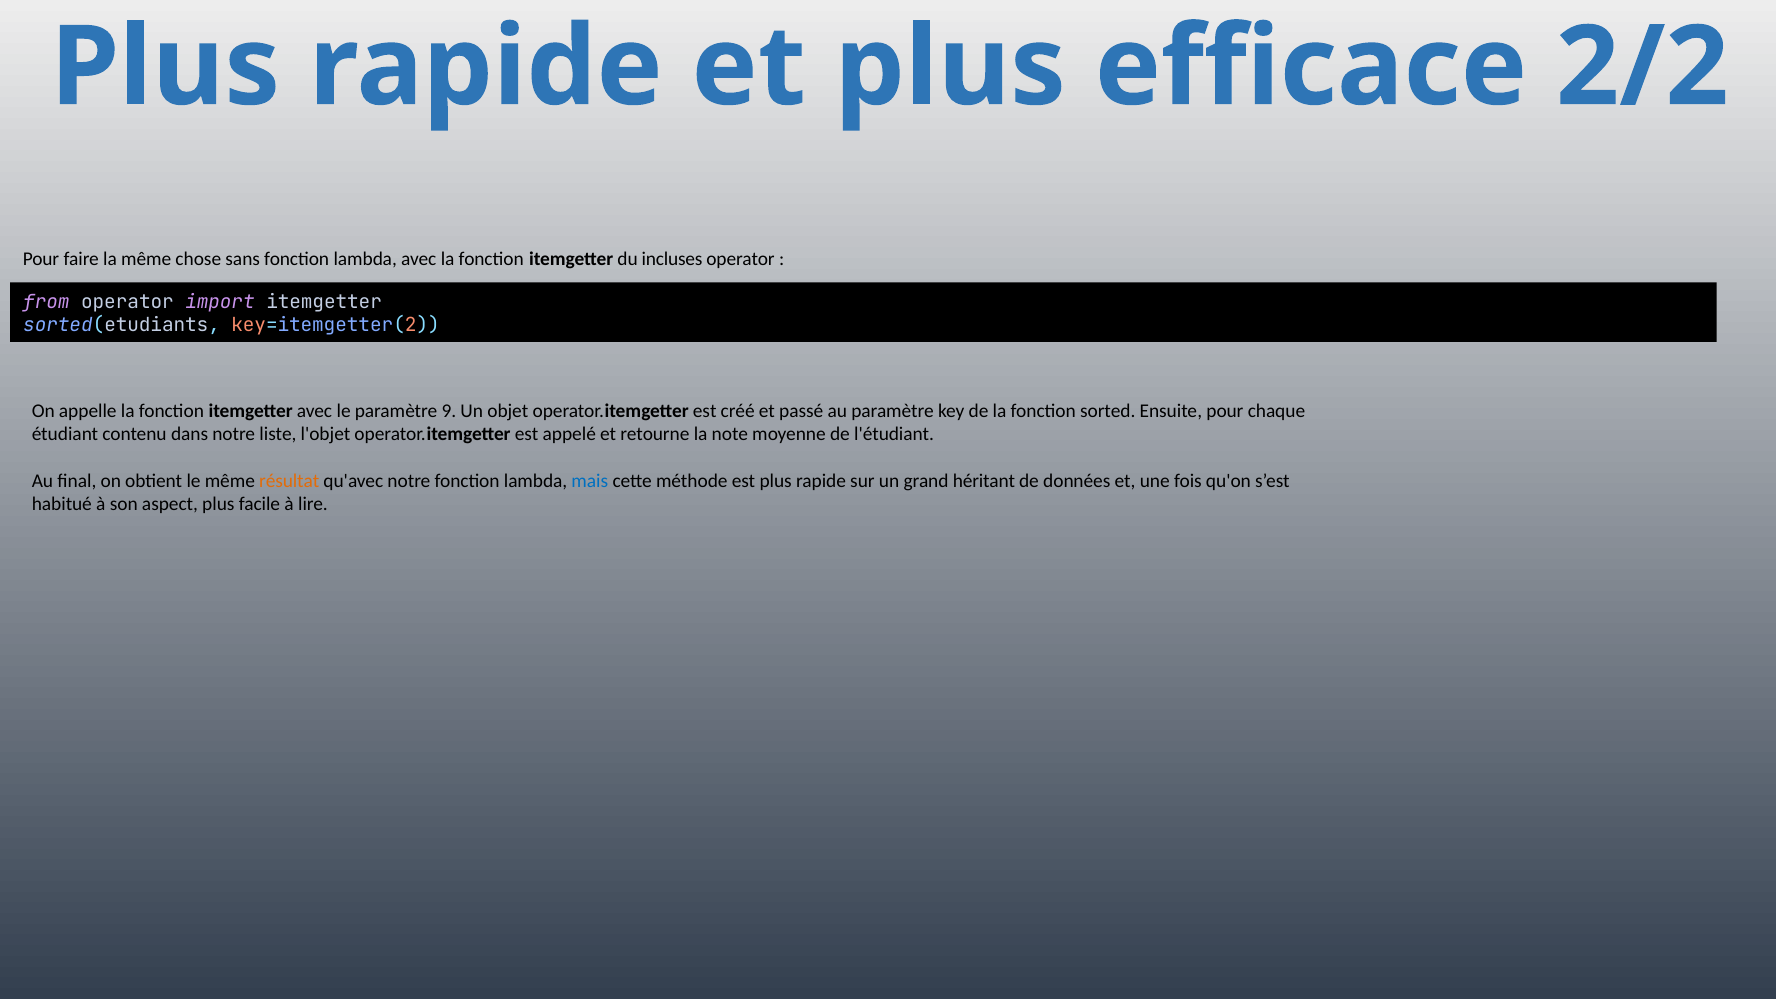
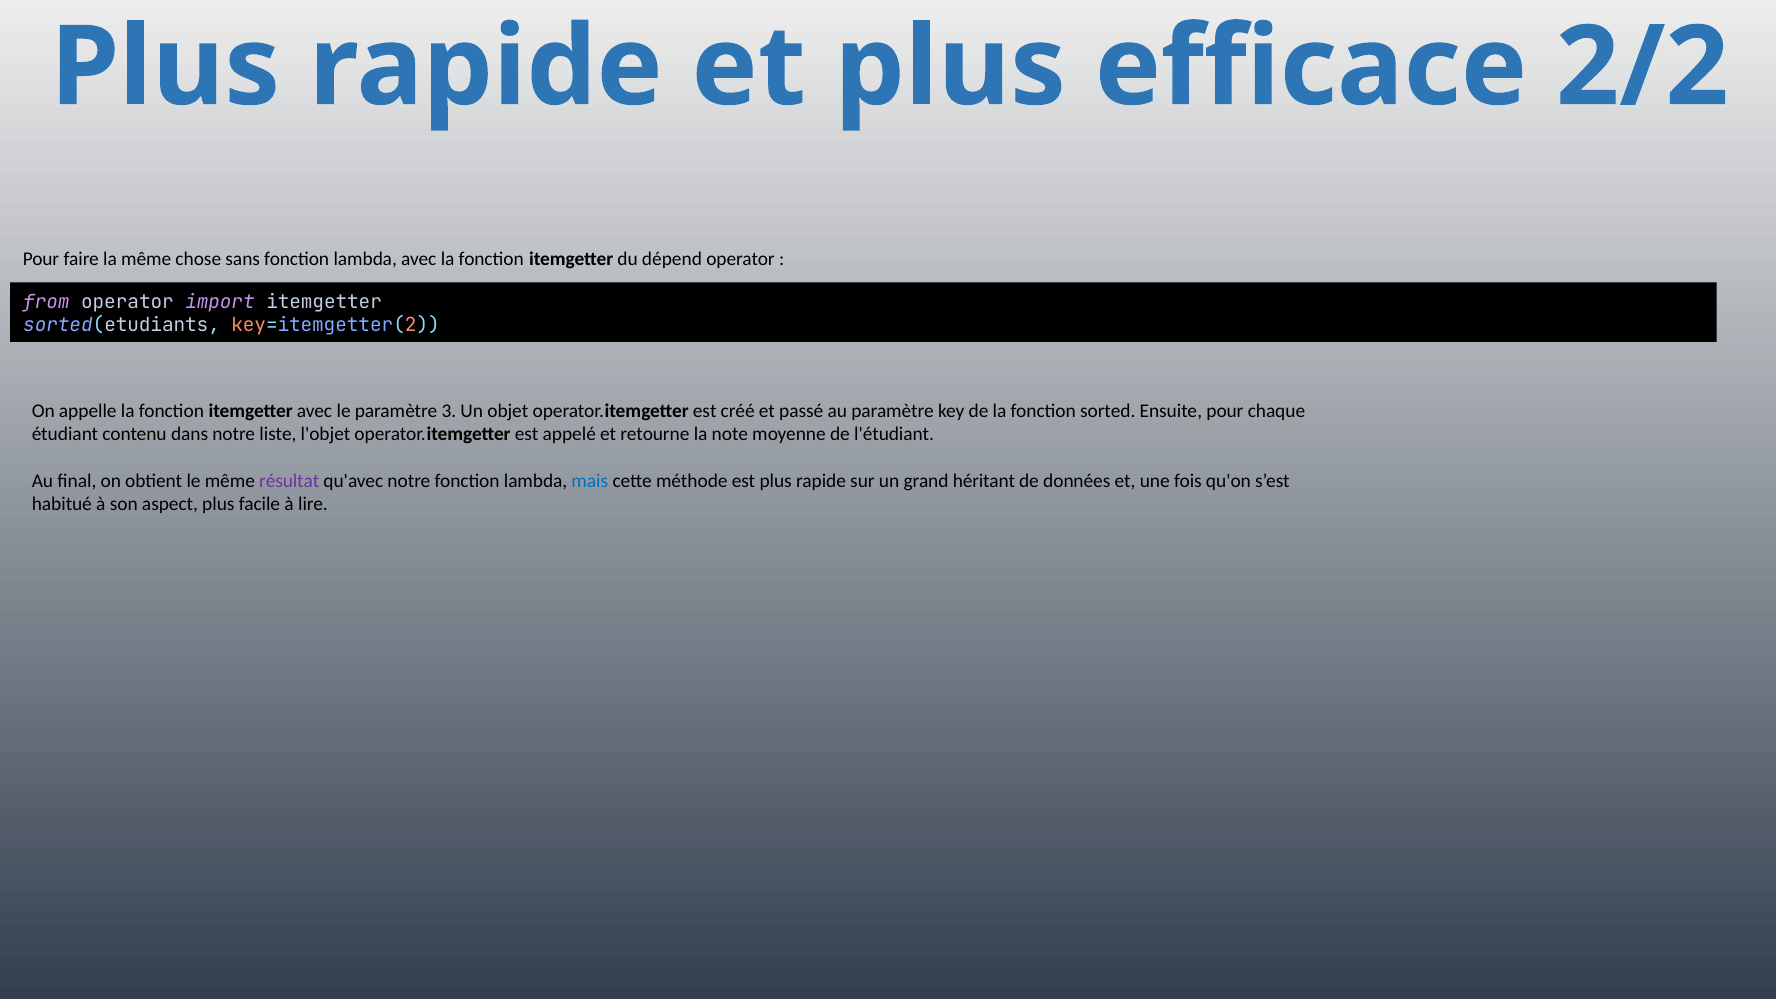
incluses: incluses -> dépend
9: 9 -> 3
résultat colour: orange -> purple
